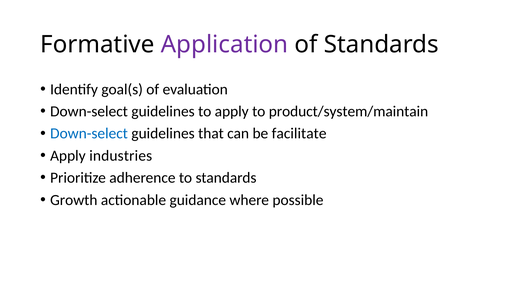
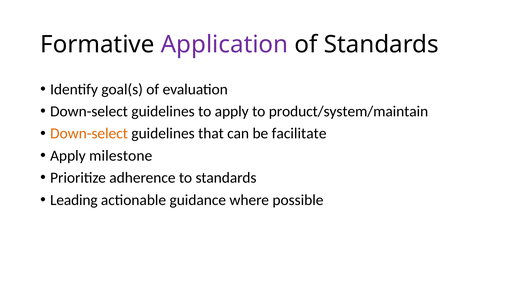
Down-select at (89, 134) colour: blue -> orange
industries: industries -> milestone
Growth: Growth -> Leading
